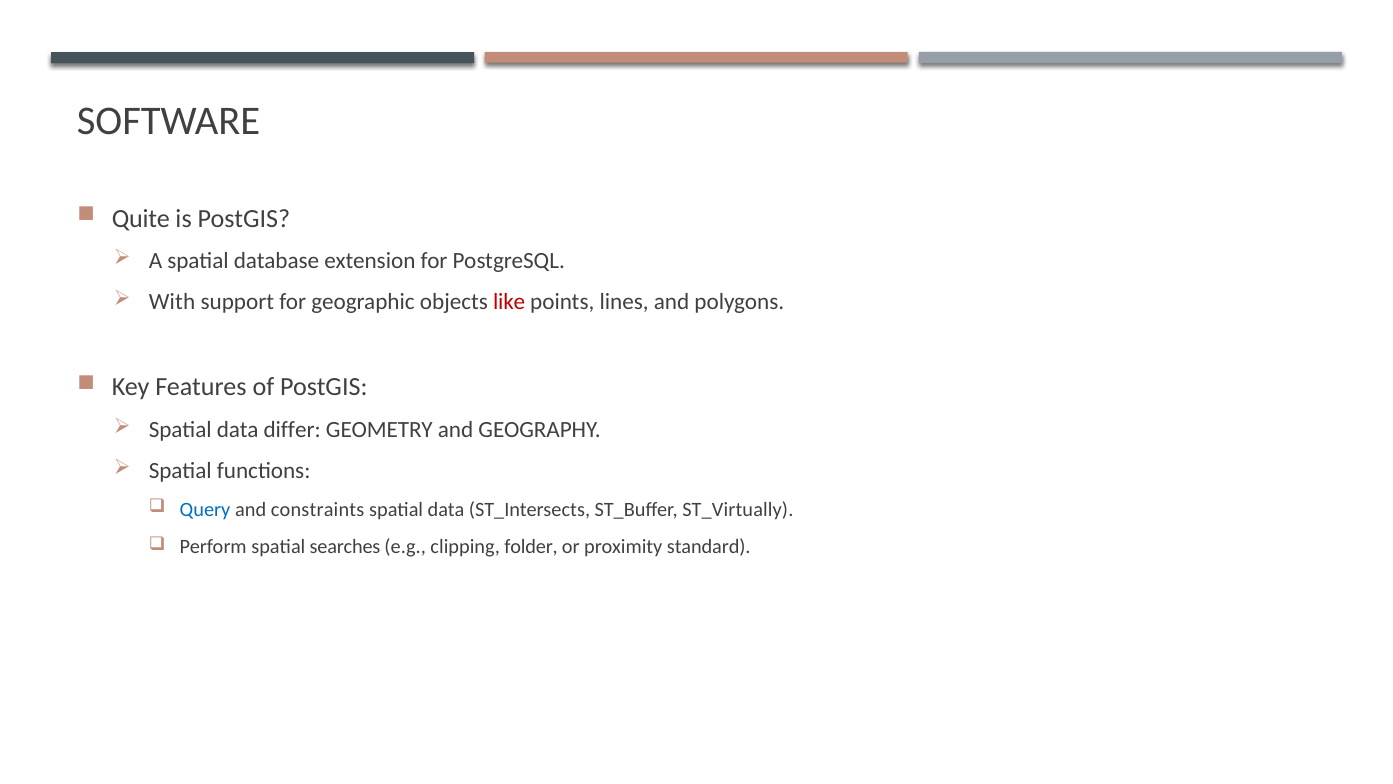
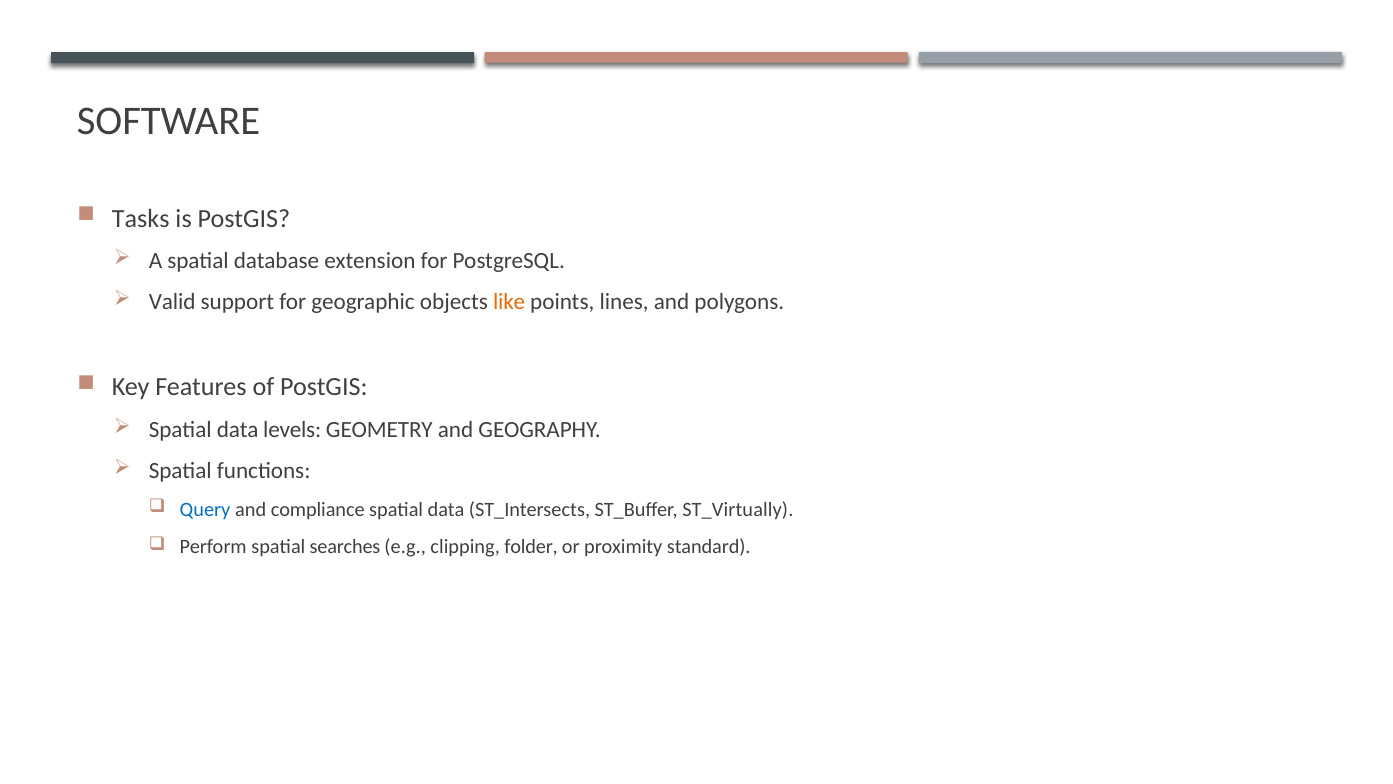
Quite: Quite -> Tasks
With: With -> Valid
like colour: red -> orange
differ: differ -> levels
constraints: constraints -> compliance
